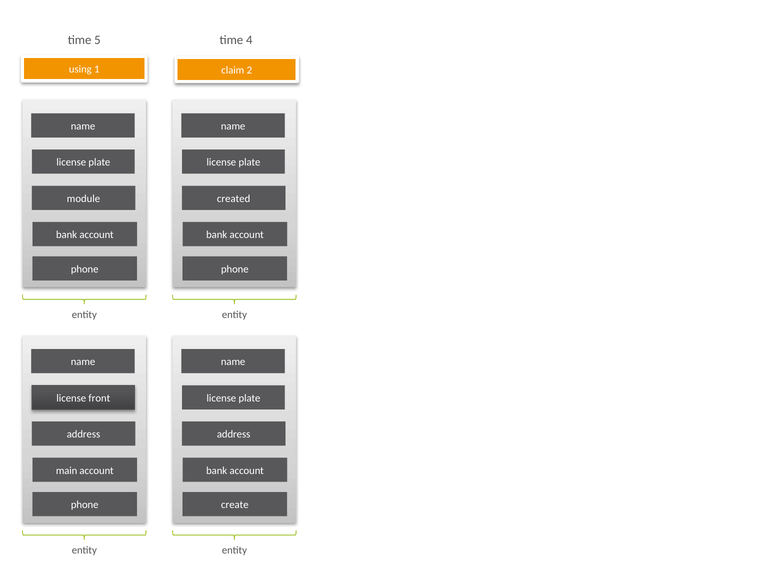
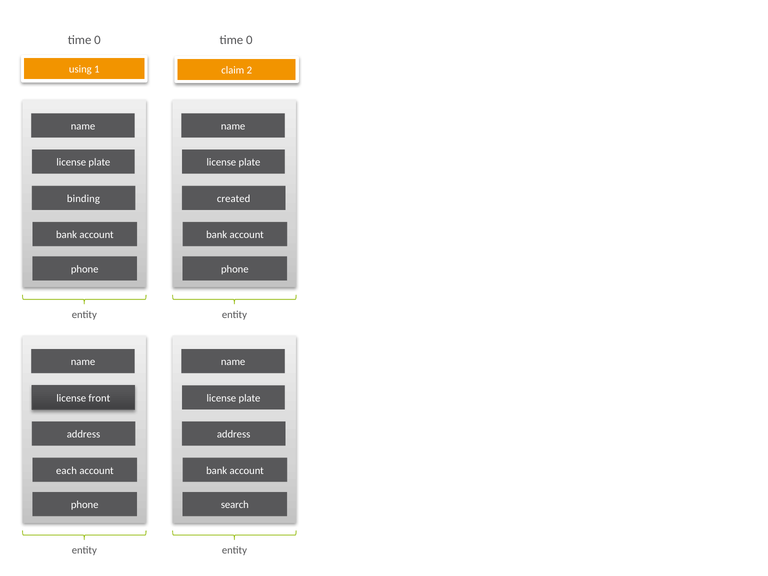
5 at (97, 40): 5 -> 0
4 at (249, 40): 4 -> 0
module: module -> binding
main: main -> each
create: create -> search
